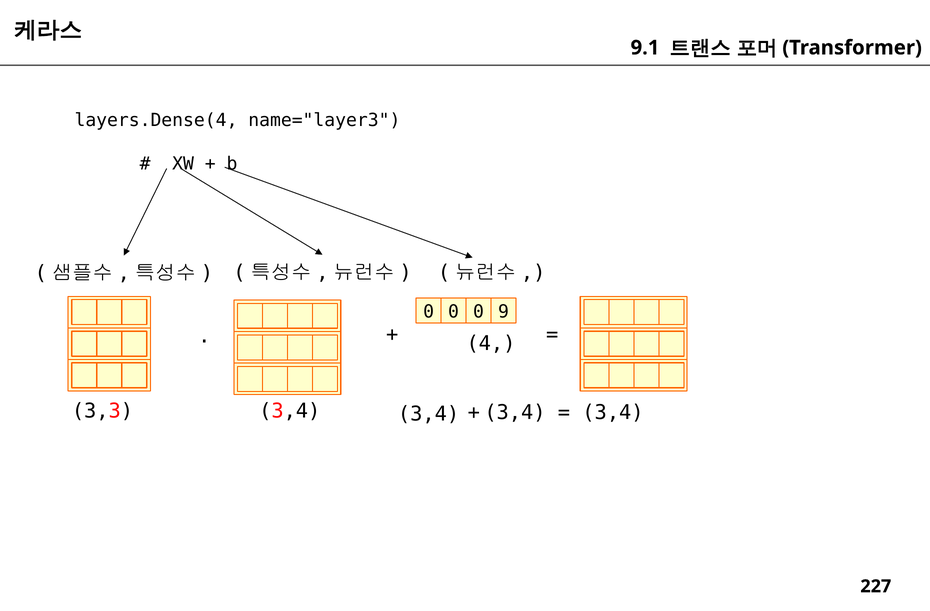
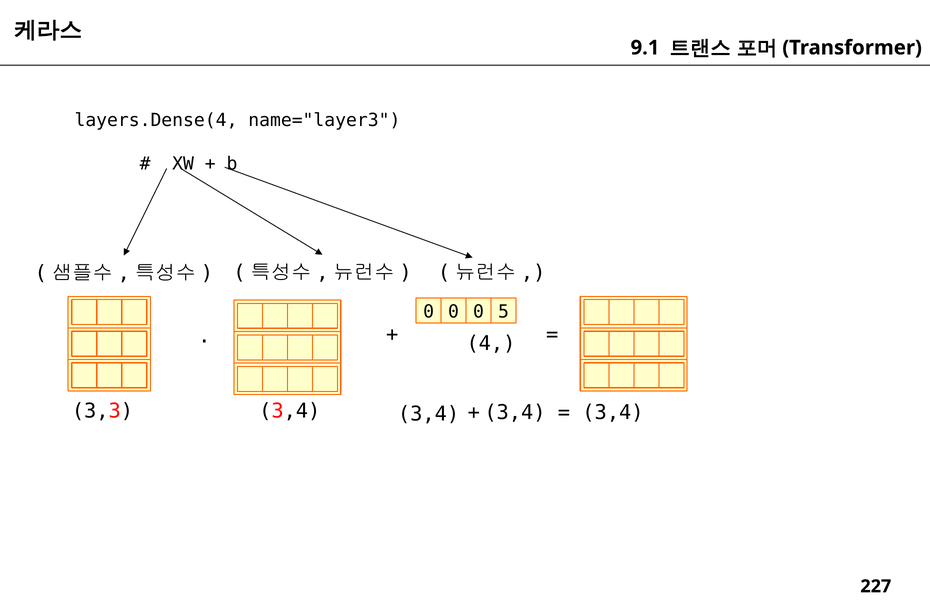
9: 9 -> 5
